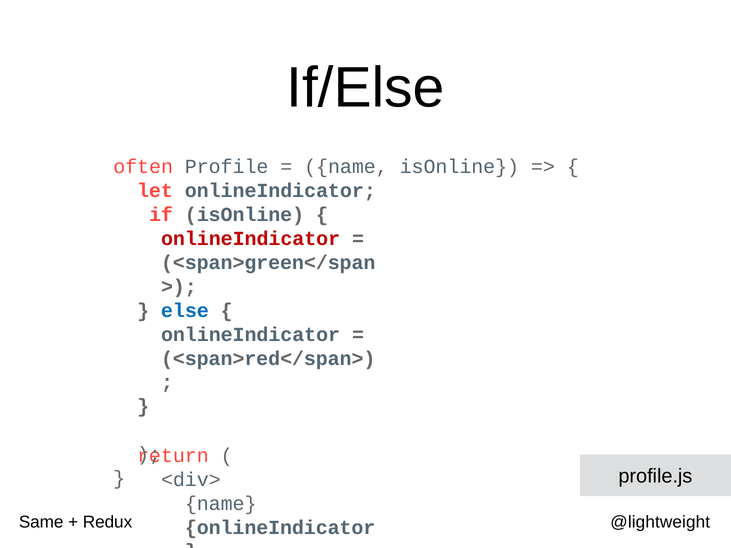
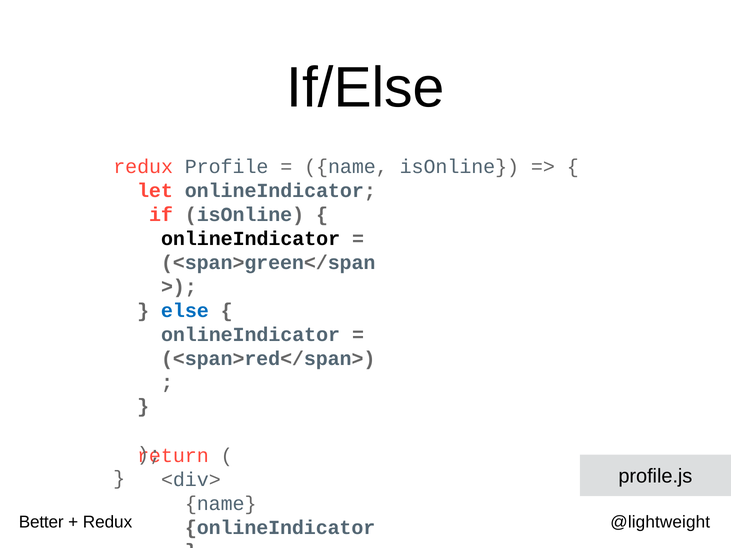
often at (143, 167): often -> redux
onlineIndicator at (251, 239) colour: red -> black
Same: Same -> Better
